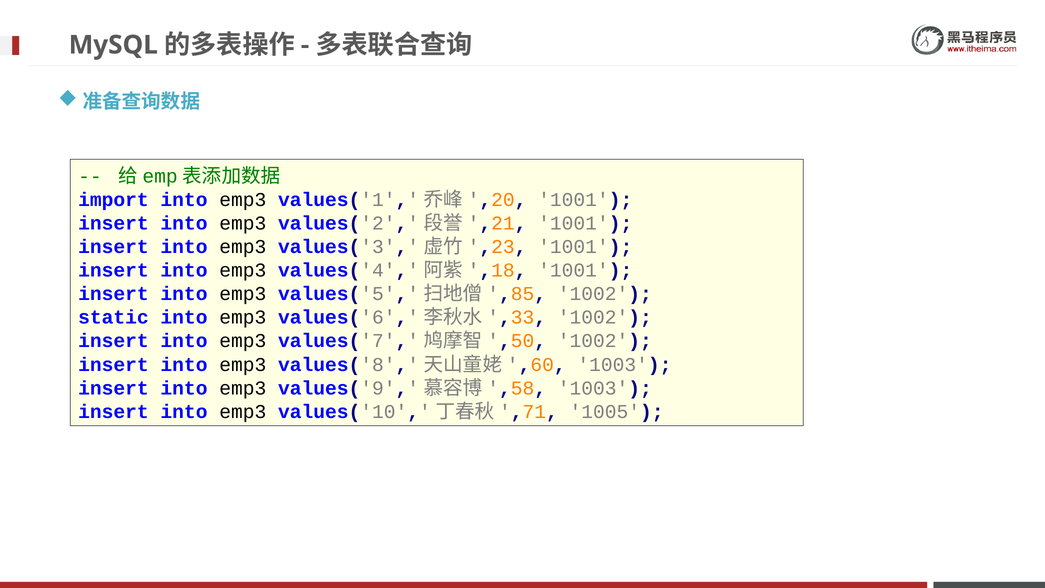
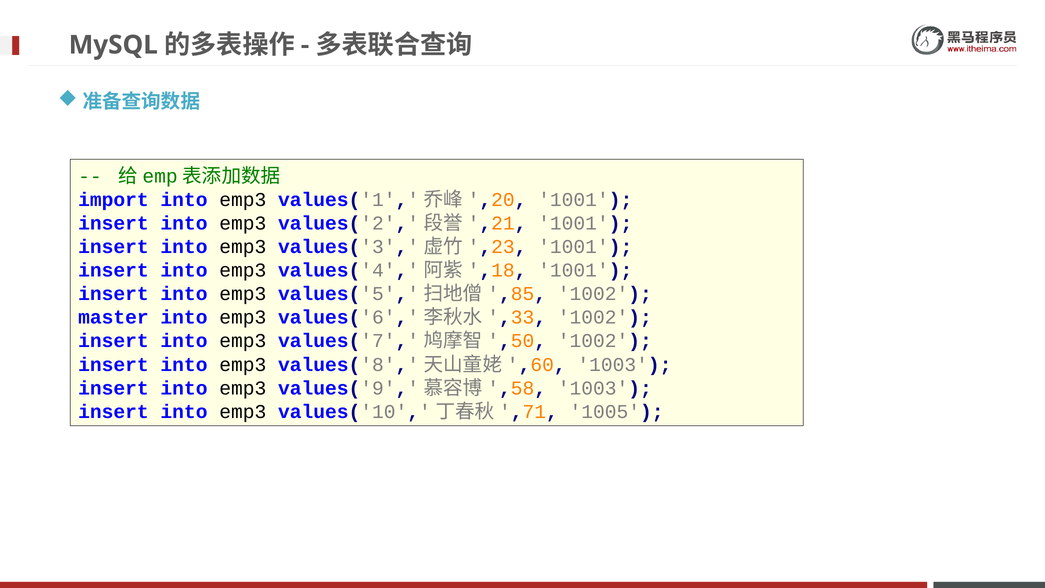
static: static -> master
